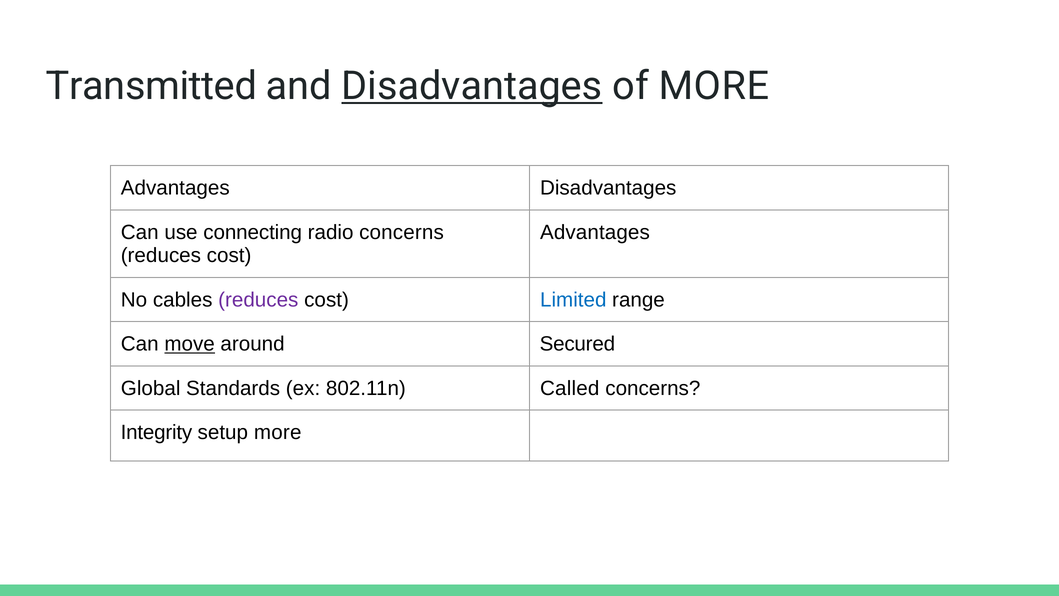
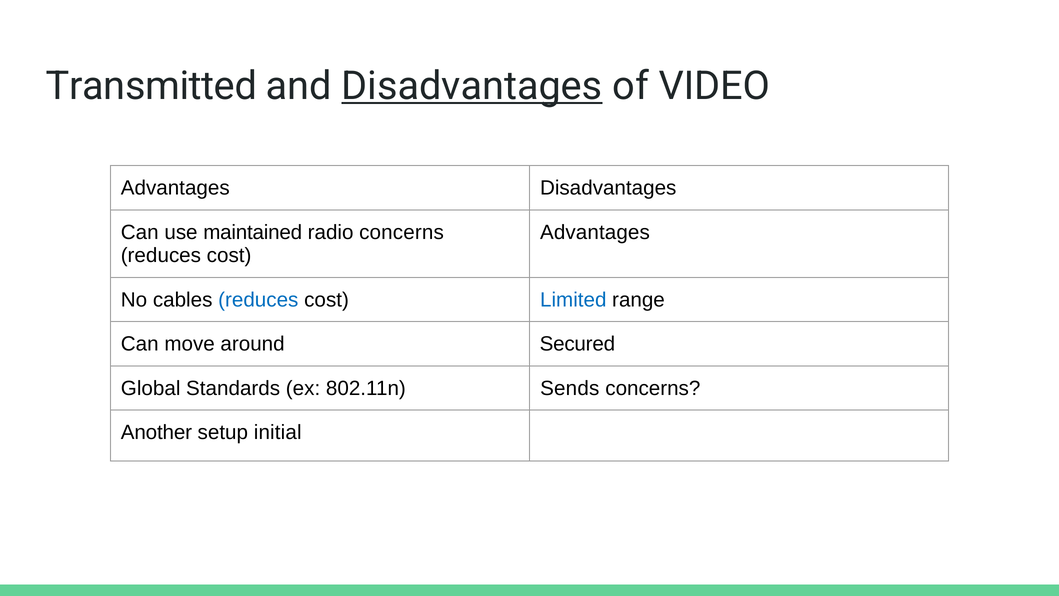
of MORE: MORE -> VIDEO
connecting: connecting -> maintained
reduces at (258, 300) colour: purple -> blue
move underline: present -> none
Called: Called -> Sends
Integrity: Integrity -> Another
setup more: more -> initial
